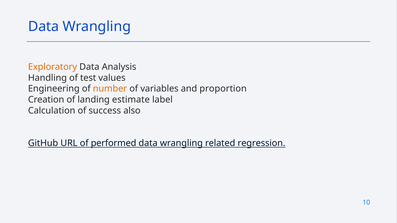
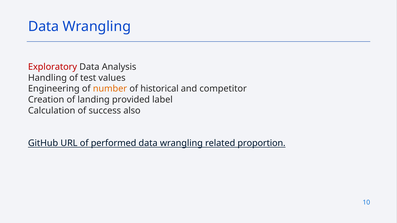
Exploratory colour: orange -> red
variables: variables -> historical
proportion: proportion -> competitor
estimate: estimate -> provided
regression: regression -> proportion
